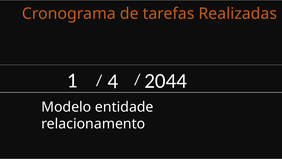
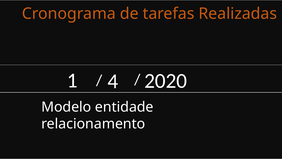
2044: 2044 -> 2020
